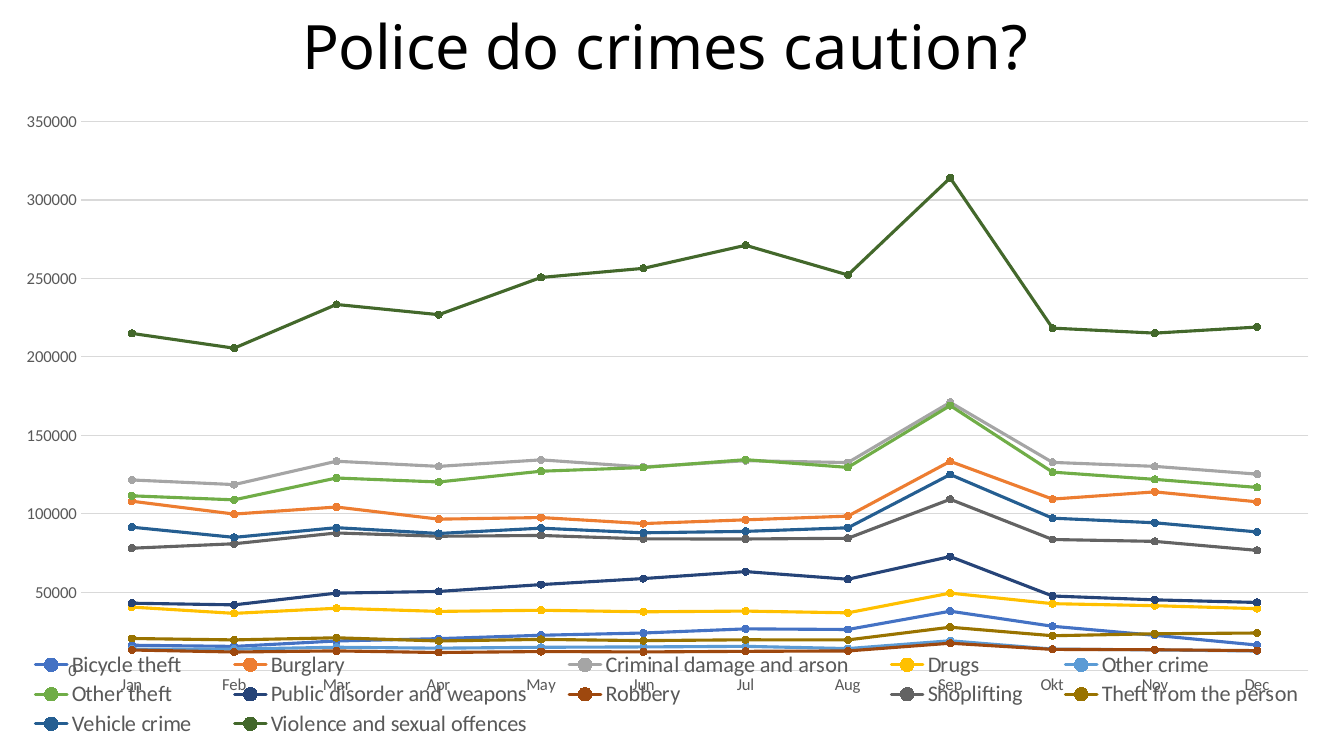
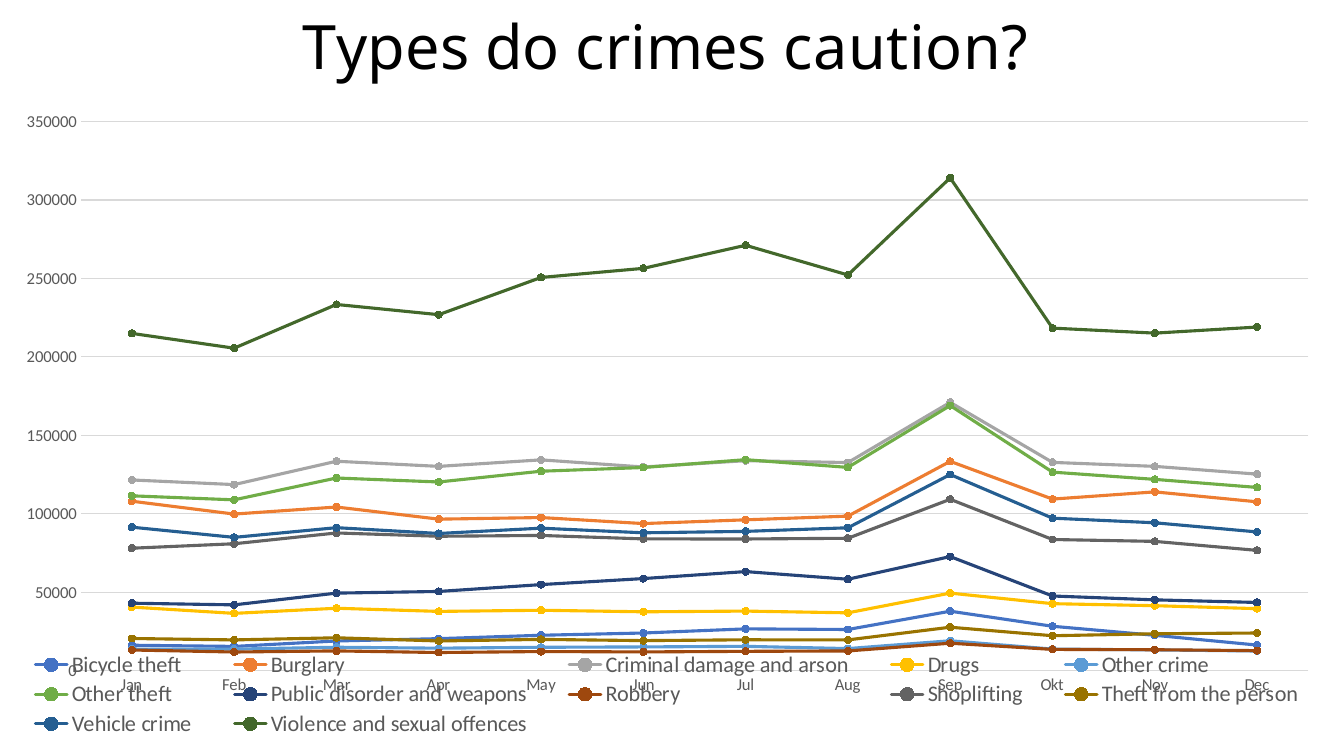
Police: Police -> Types
